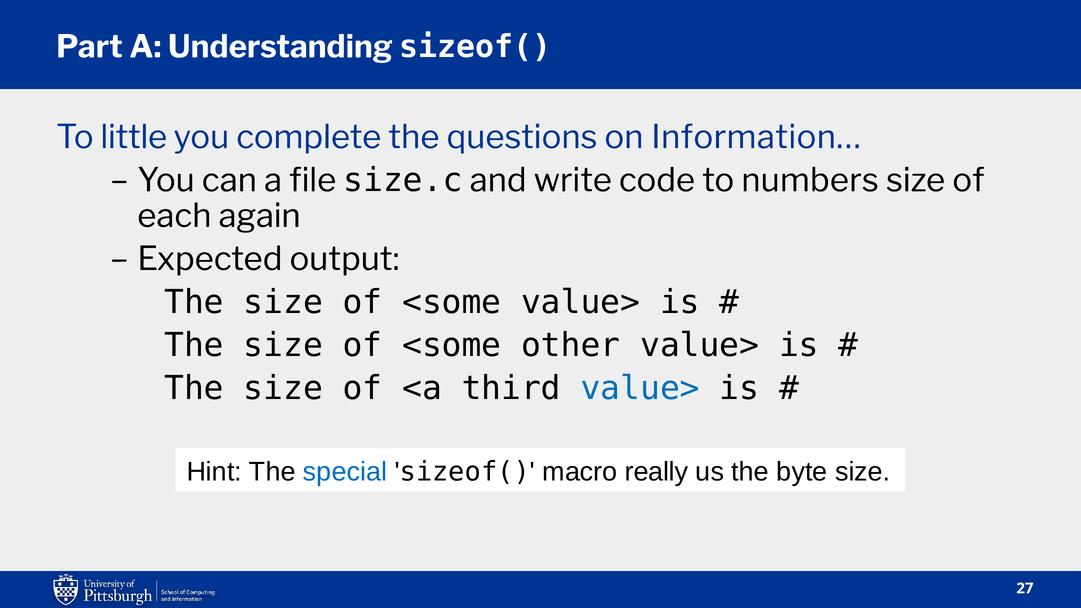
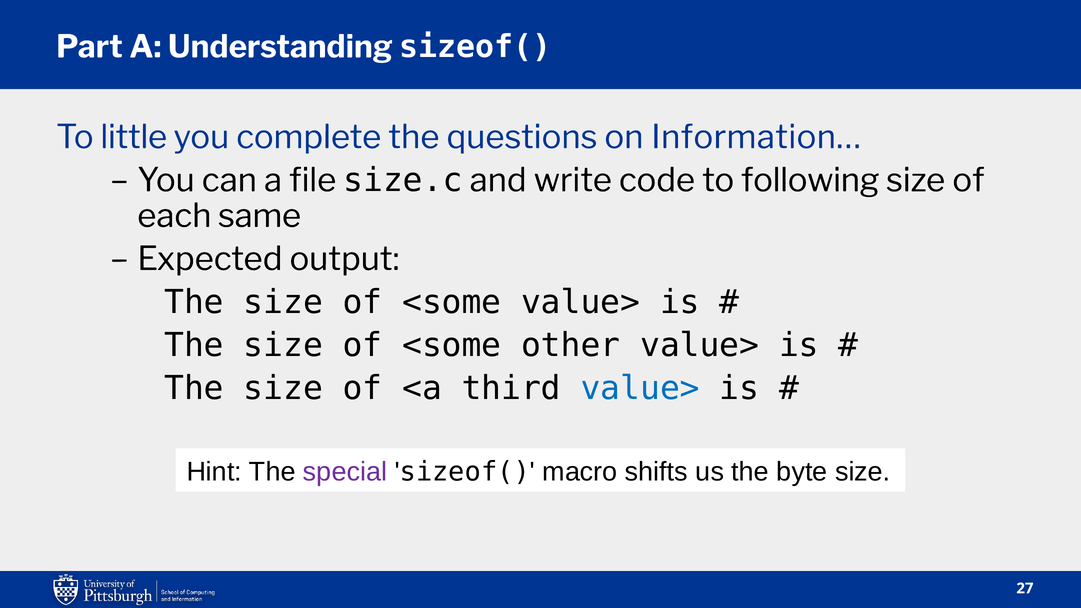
numbers: numbers -> following
again: again -> same
special colour: blue -> purple
really: really -> shifts
